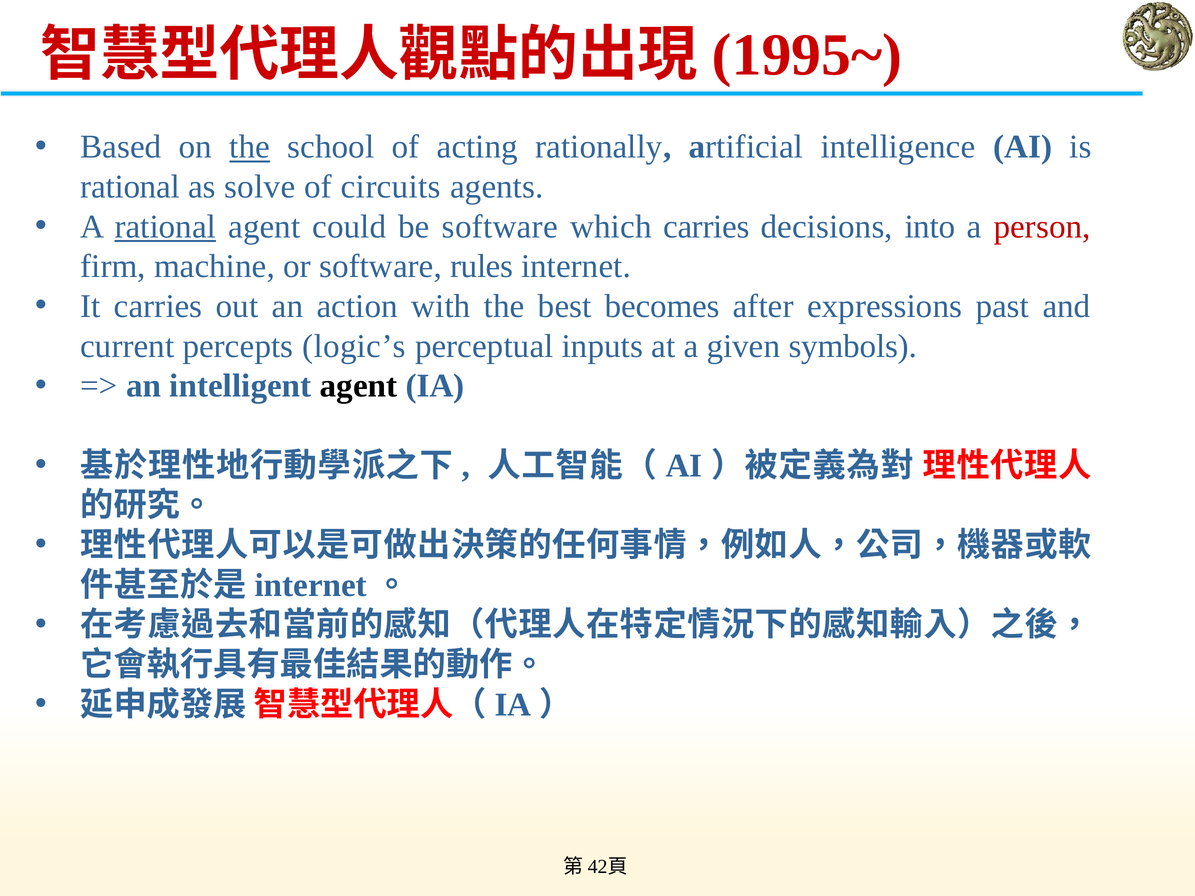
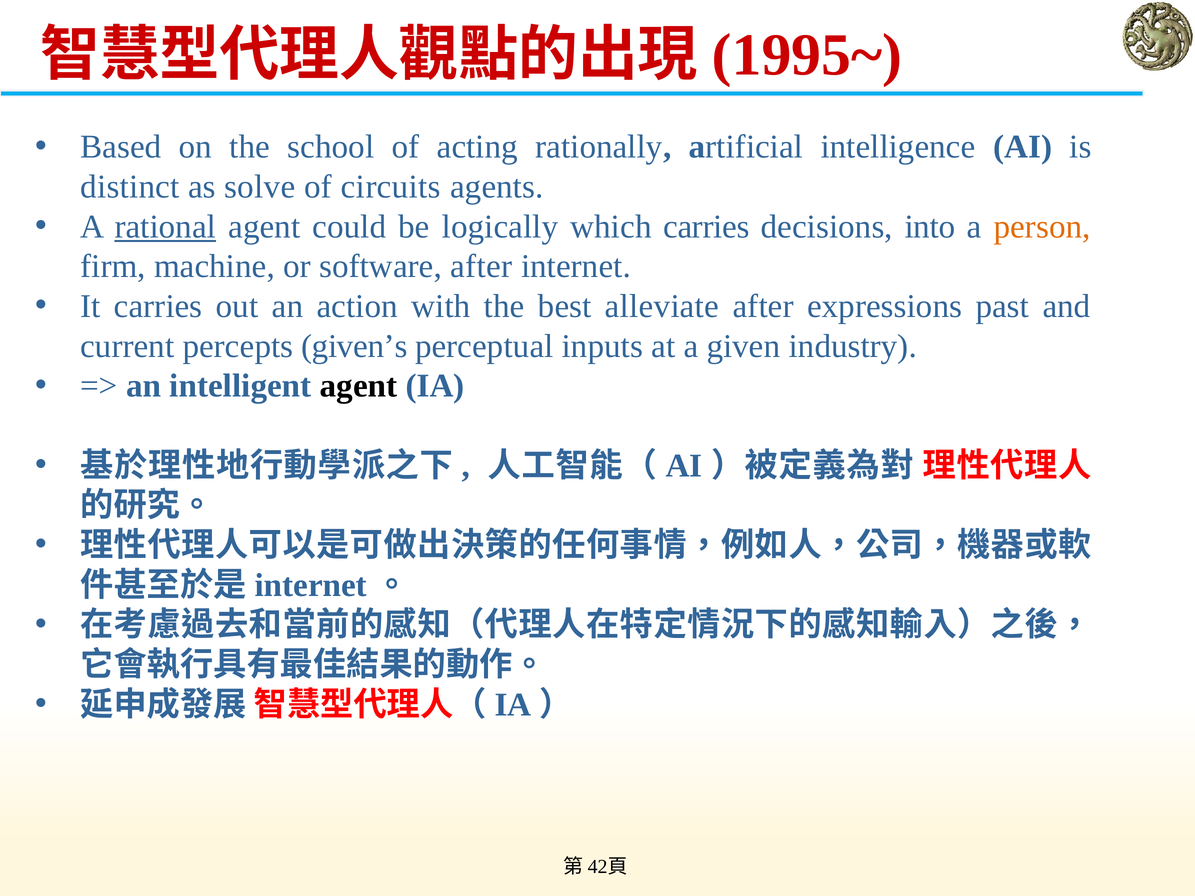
the at (250, 147) underline: present -> none
rational at (130, 187): rational -> distinct
be software: software -> logically
person colour: red -> orange
software rules: rules -> after
becomes: becomes -> alleviate
logic’s: logic’s -> given’s
symbols: symbols -> industry
